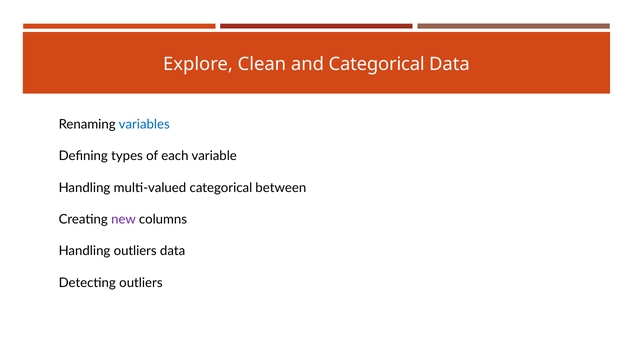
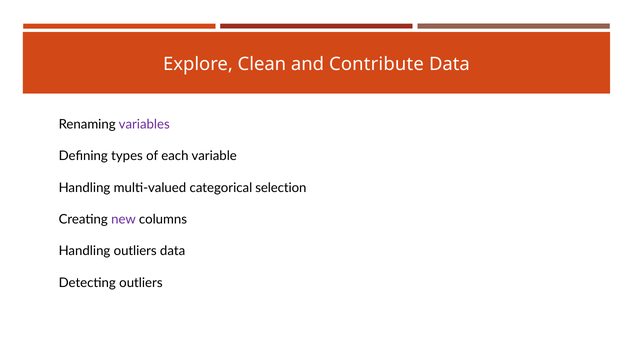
and Categorical: Categorical -> Contribute
variables colour: blue -> purple
between: between -> selection
